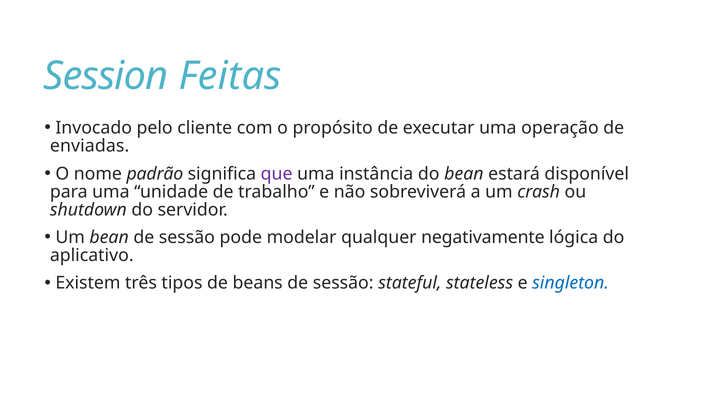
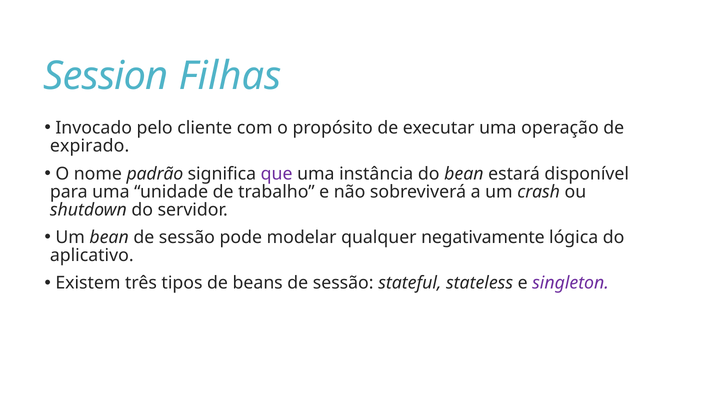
Feitas: Feitas -> Filhas
enviadas: enviadas -> expirado
singleton colour: blue -> purple
